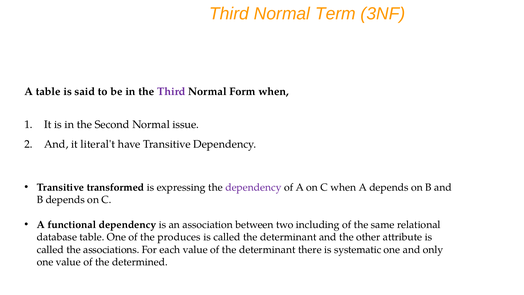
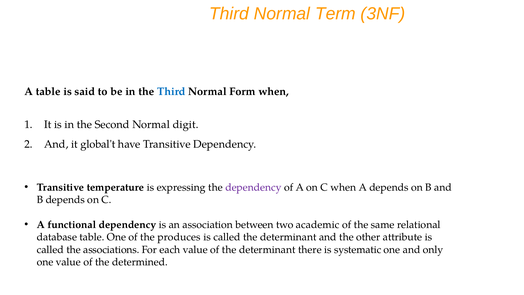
Third at (171, 92) colour: purple -> blue
issue: issue -> digit
literal't: literal't -> global't
transformed: transformed -> temperature
including: including -> academic
